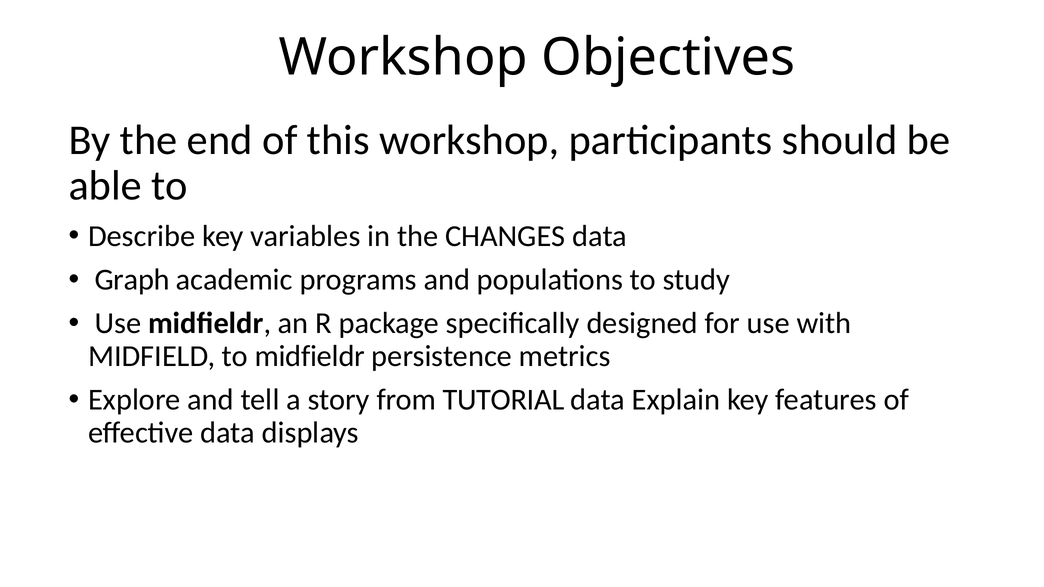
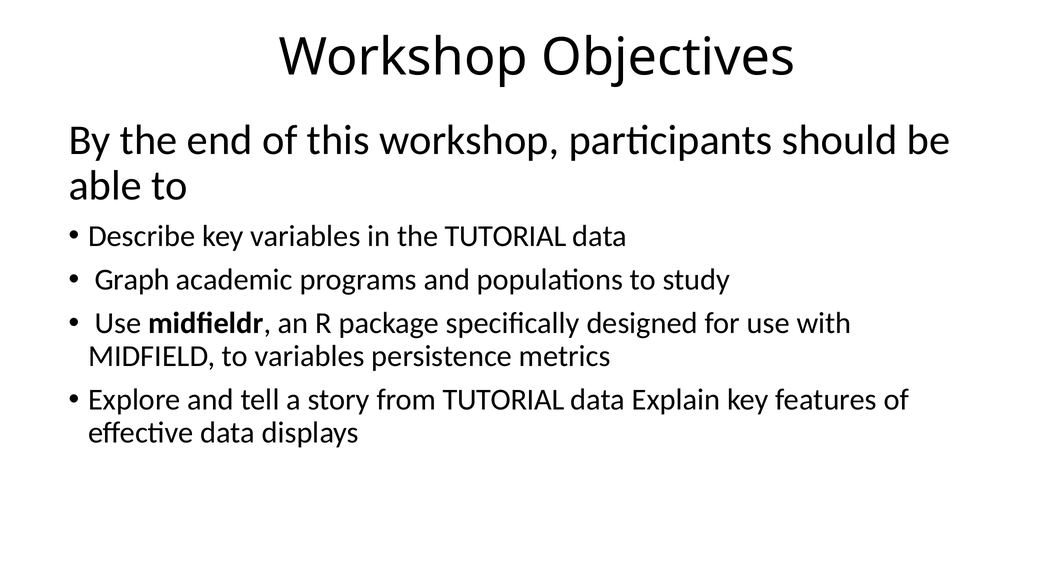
the CHANGES: CHANGES -> TUTORIAL
to midfieldr: midfieldr -> variables
